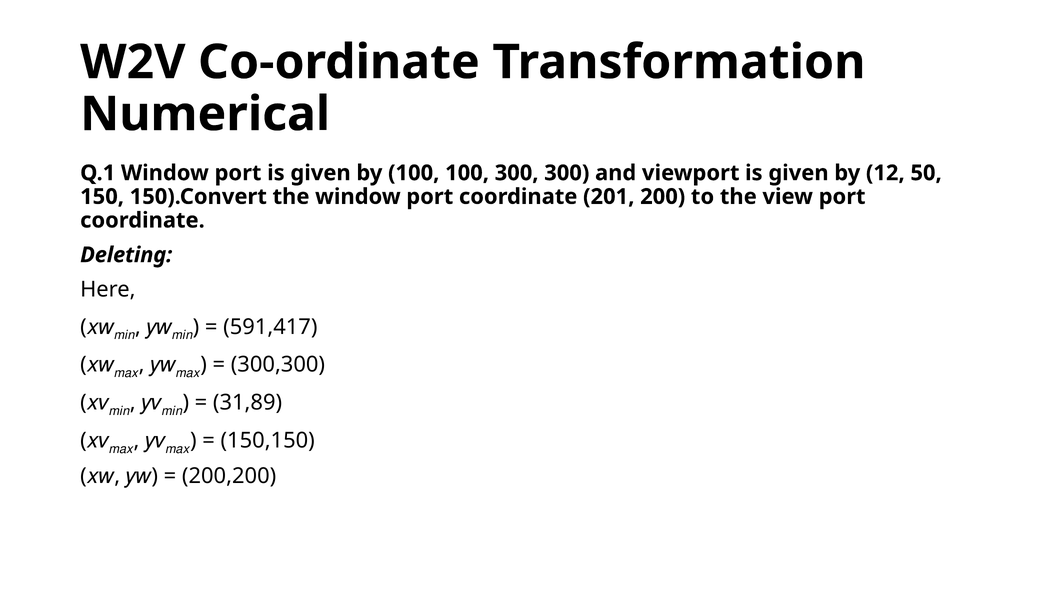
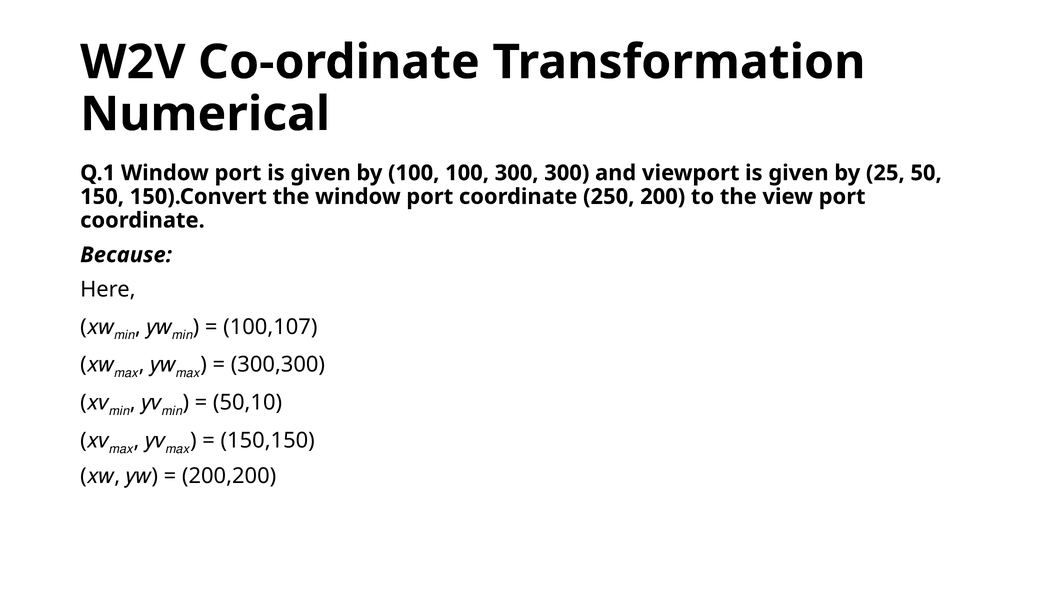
12: 12 -> 25
201: 201 -> 250
Deleting: Deleting -> Because
591,417: 591,417 -> 100,107
31,89: 31,89 -> 50,10
